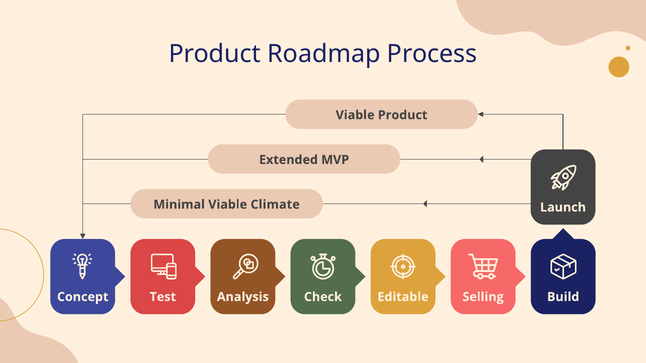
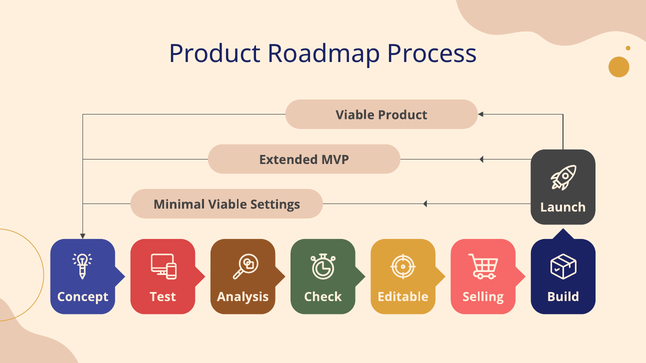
Climate: Climate -> Settings
